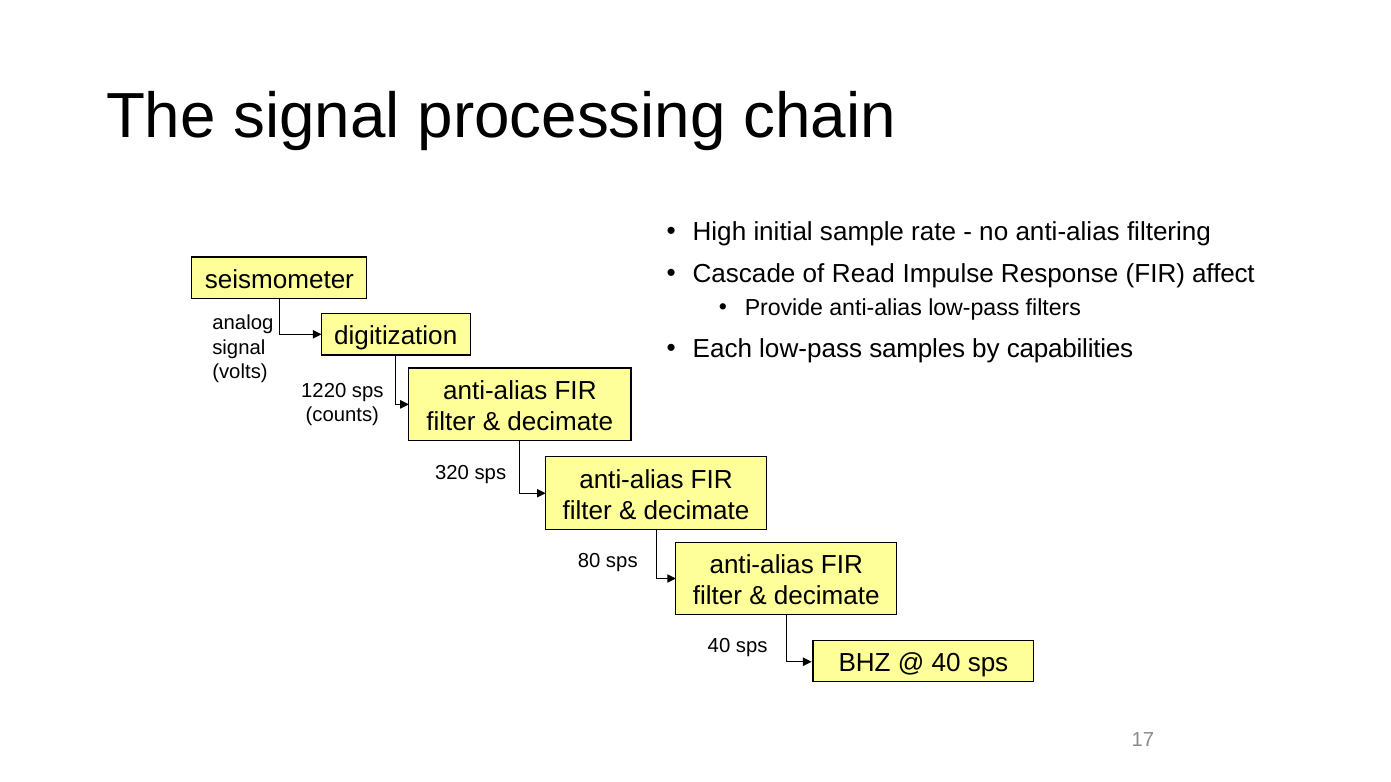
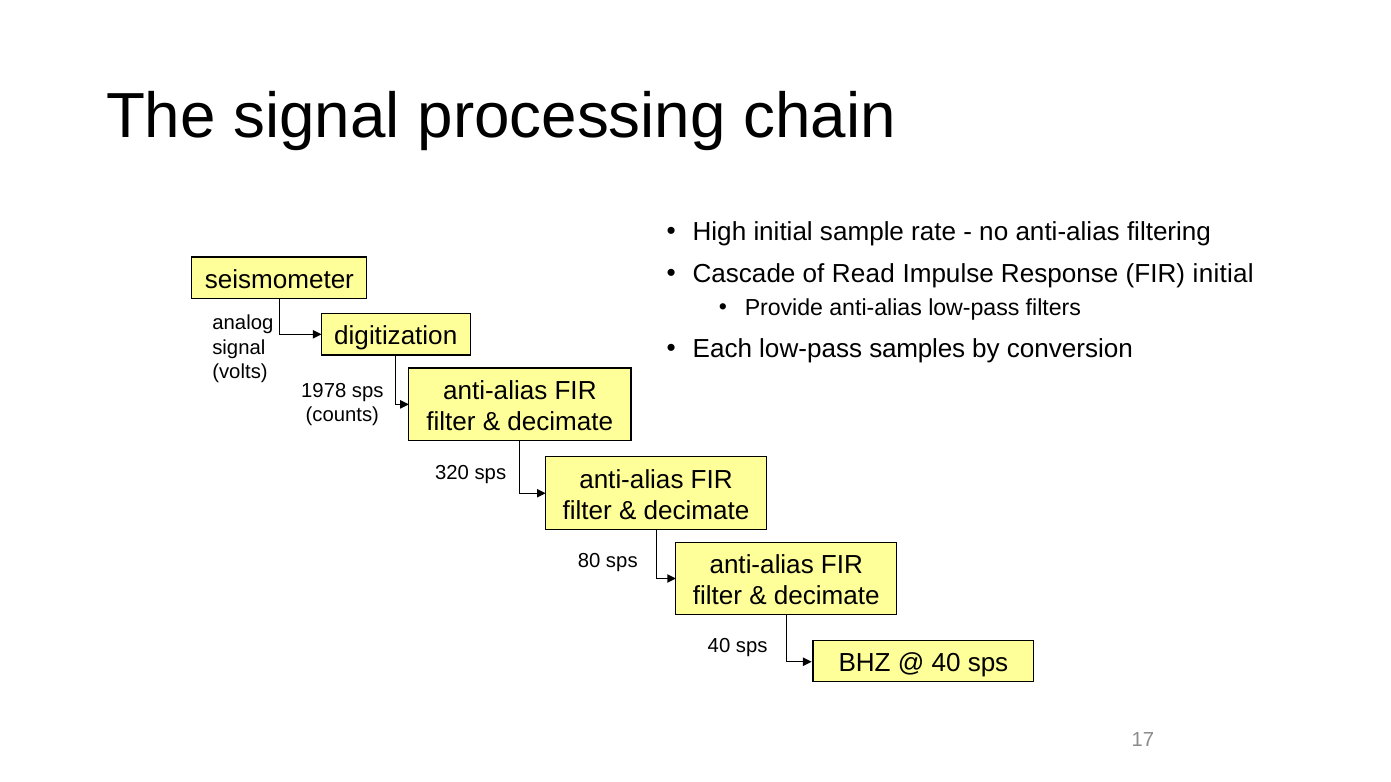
FIR affect: affect -> initial
capabilities: capabilities -> conversion
1220: 1220 -> 1978
